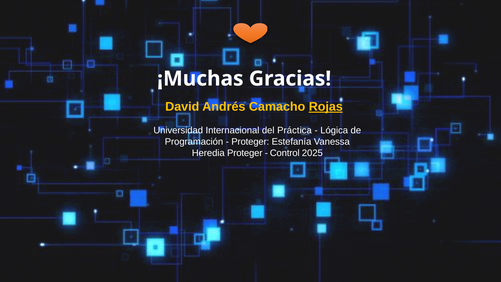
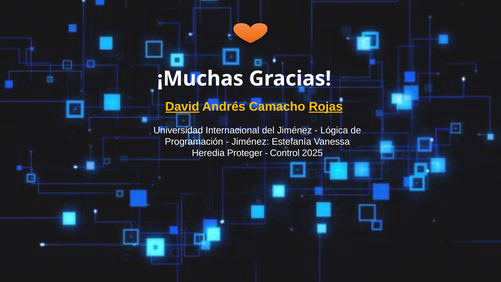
David underline: none -> present
del Práctica: Práctica -> Jiménez
Proteger at (250, 142): Proteger -> Jiménez
